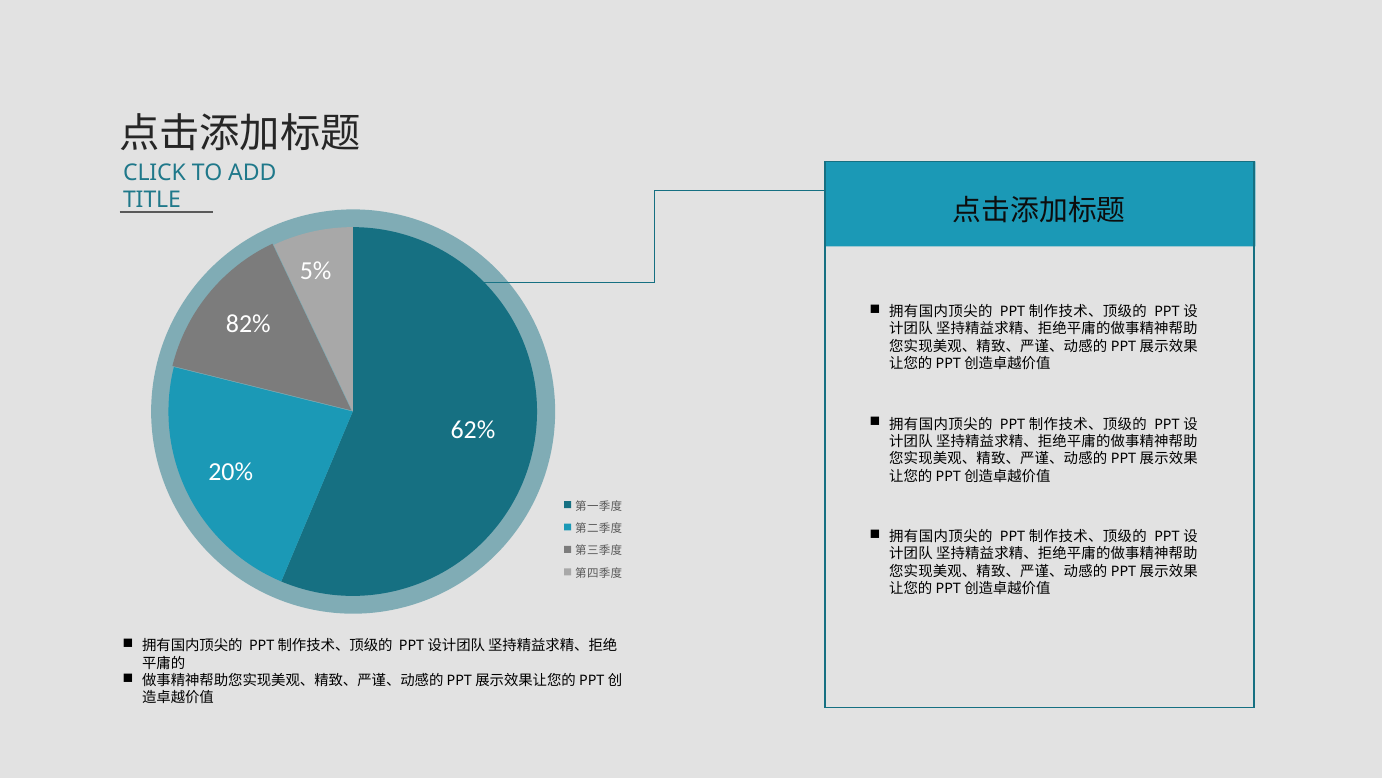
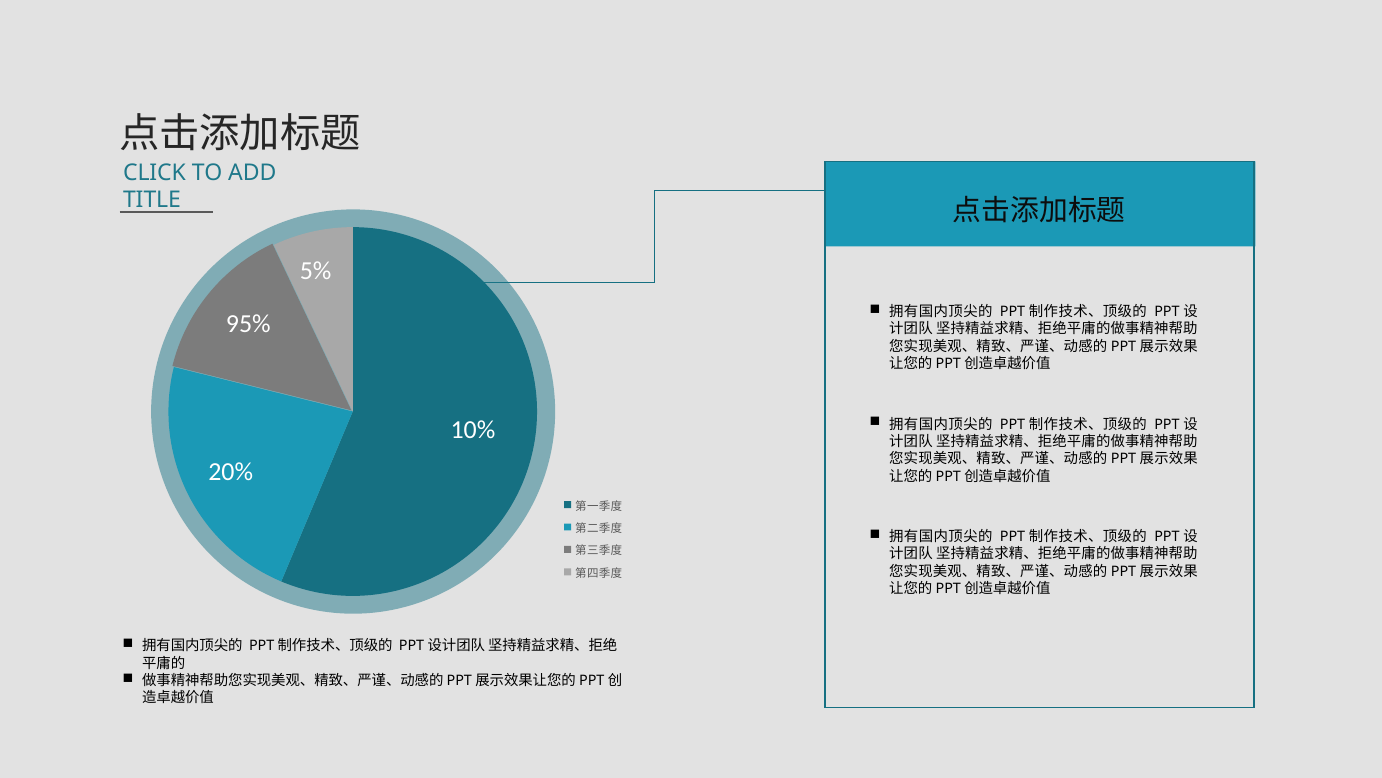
82%: 82% -> 95%
62%: 62% -> 10%
